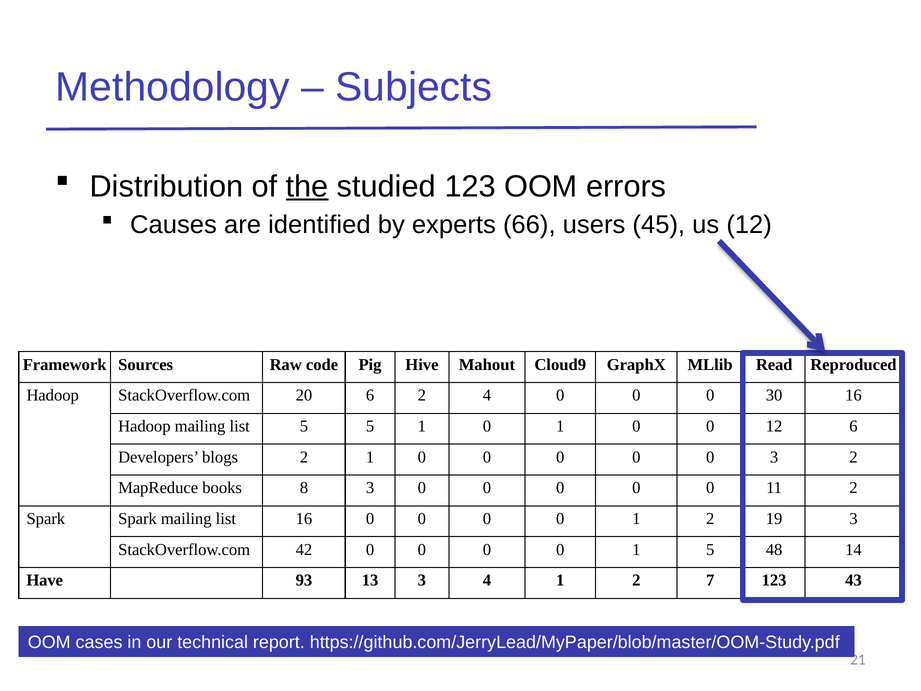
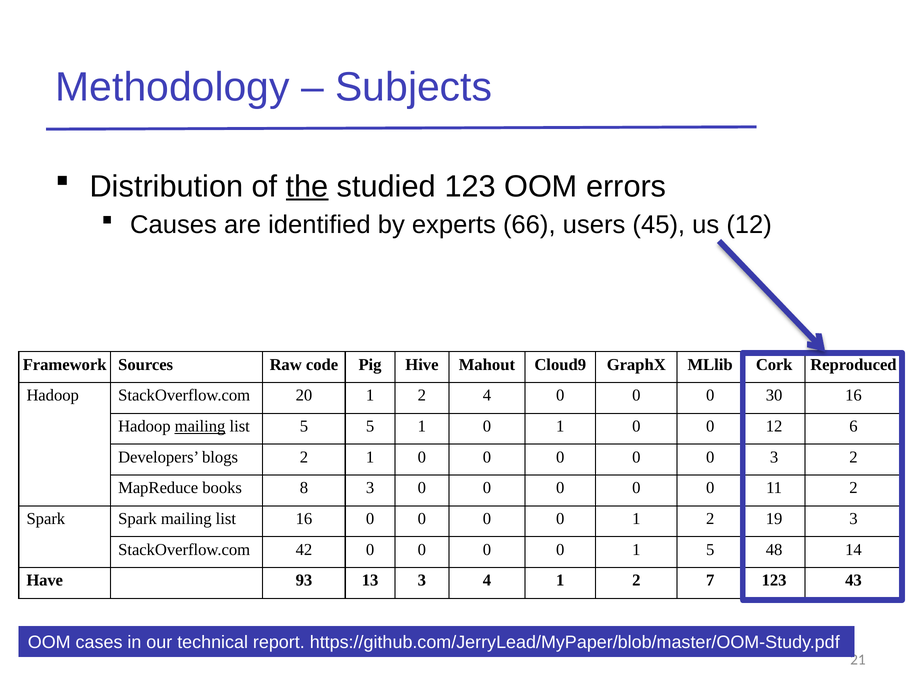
Read: Read -> Cork
20 6: 6 -> 1
mailing at (200, 426) underline: none -> present
